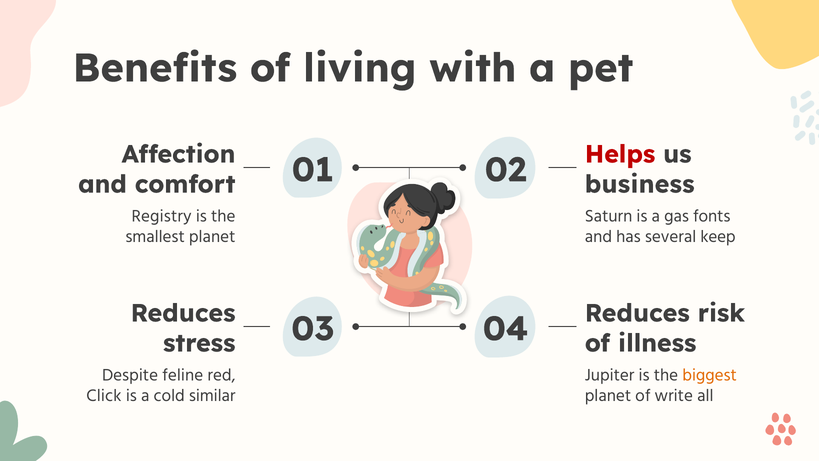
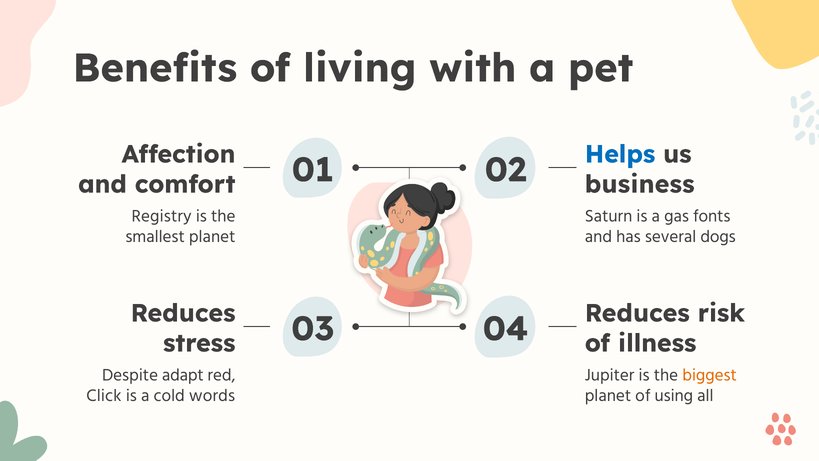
Helps colour: red -> blue
keep: keep -> dogs
feline: feline -> adapt
similar: similar -> words
write: write -> using
